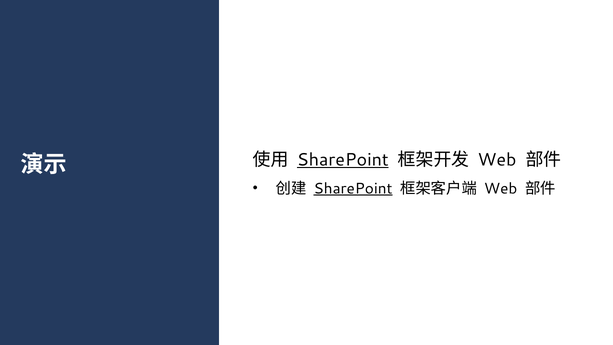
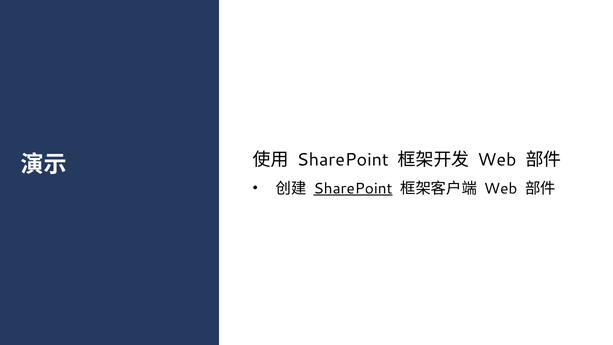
SharePoint at (343, 160) underline: present -> none
